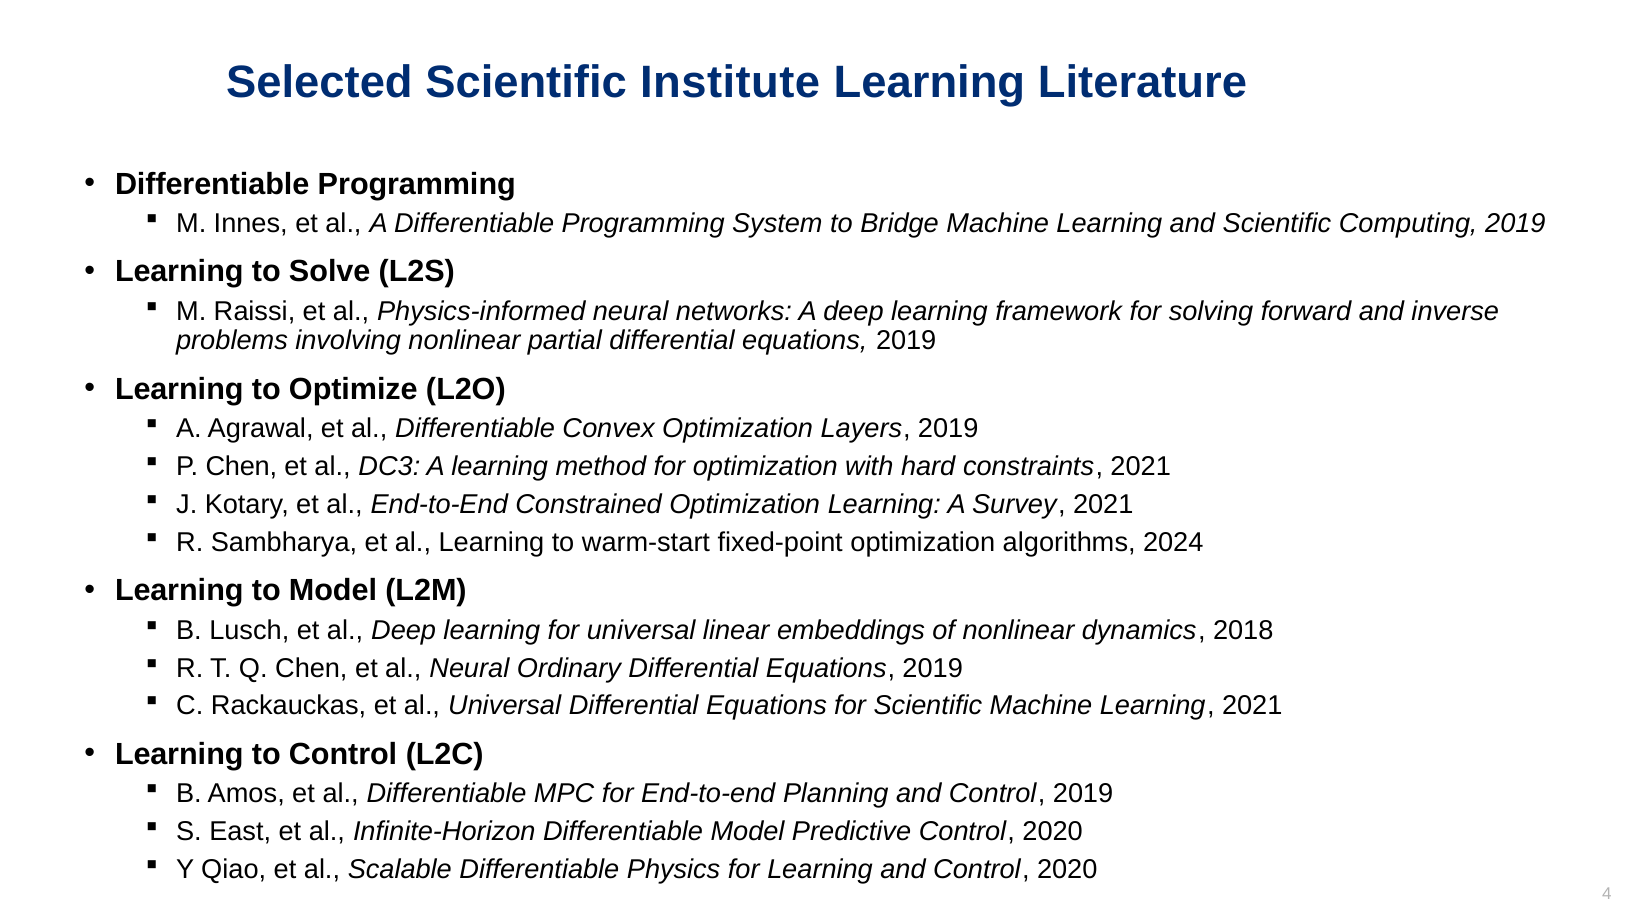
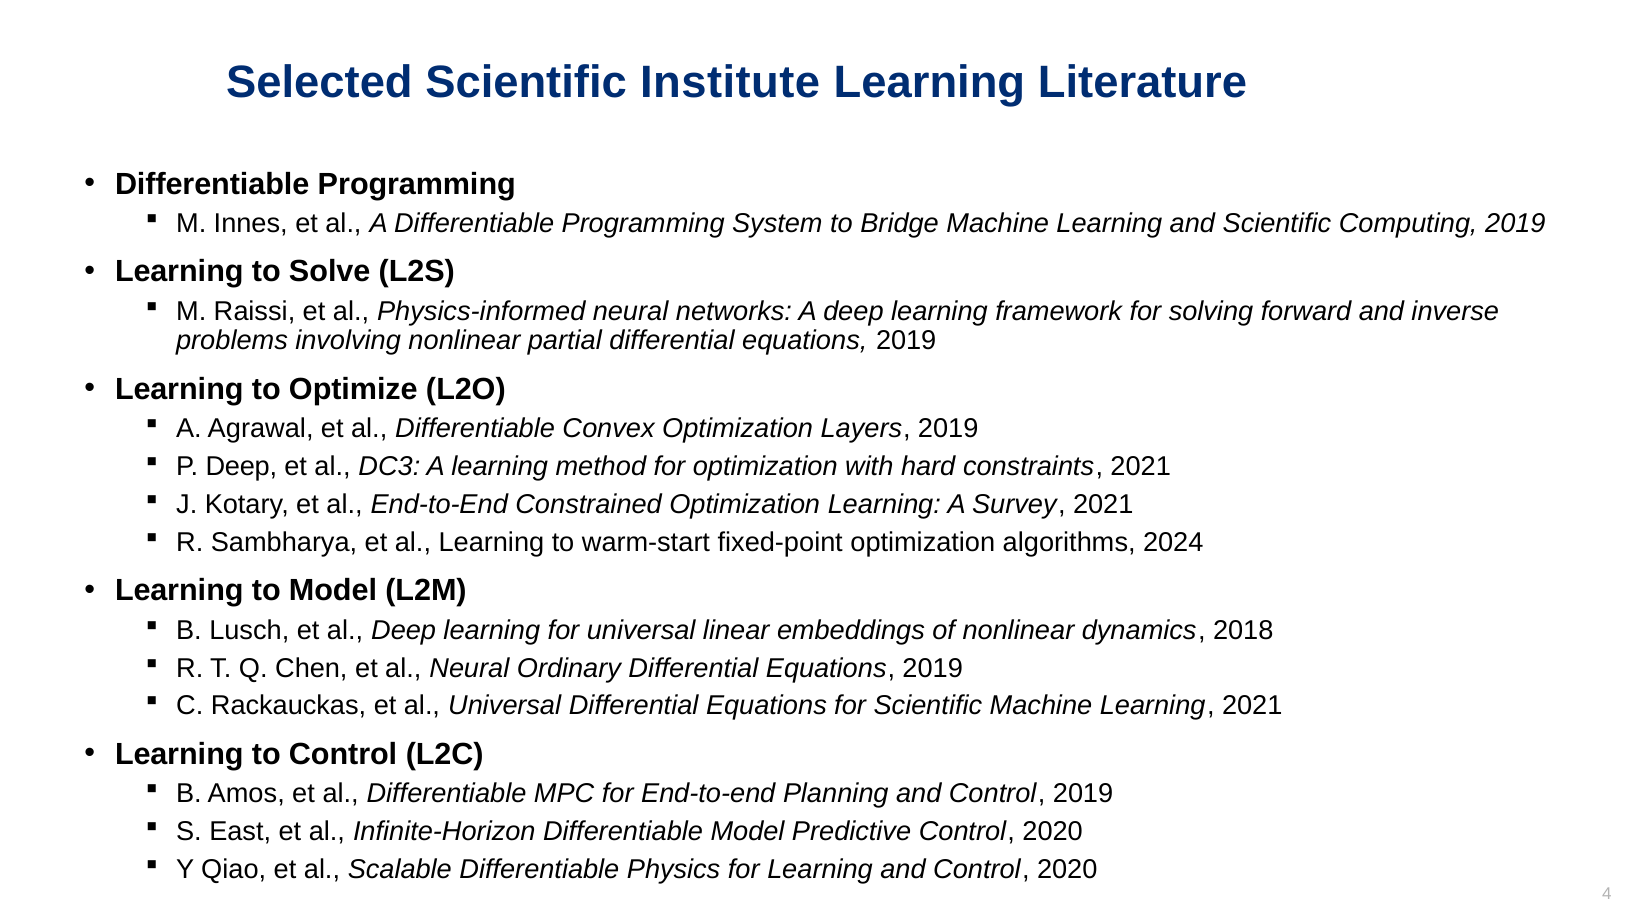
P Chen: Chen -> Deep
